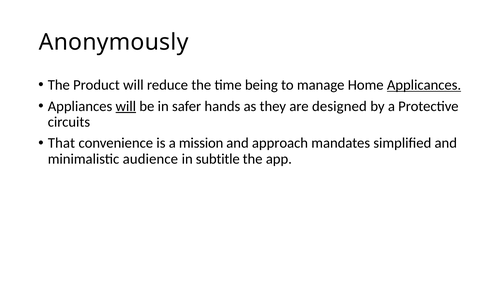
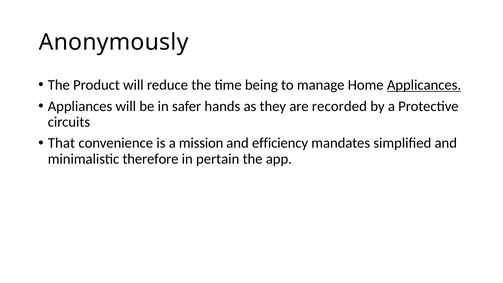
will at (126, 106) underline: present -> none
designed: designed -> recorded
approach: approach -> efficiency
audience: audience -> therefore
subtitle: subtitle -> pertain
